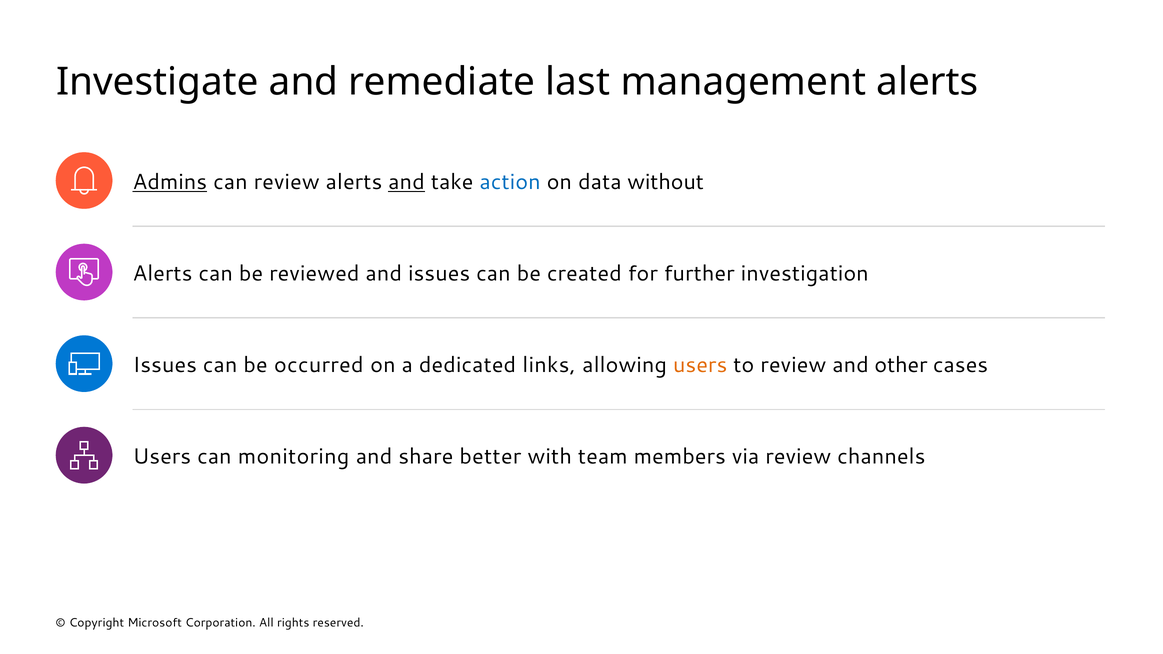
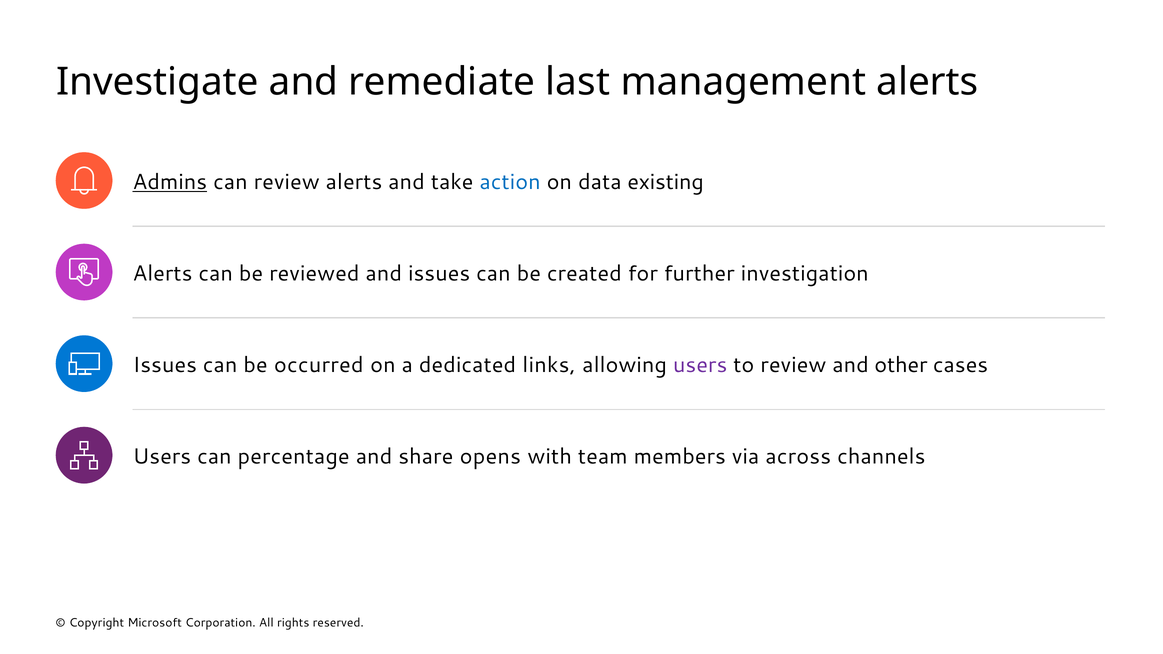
and at (406, 182) underline: present -> none
without: without -> existing
users at (700, 365) colour: orange -> purple
monitoring: monitoring -> percentage
better: better -> opens
via review: review -> across
